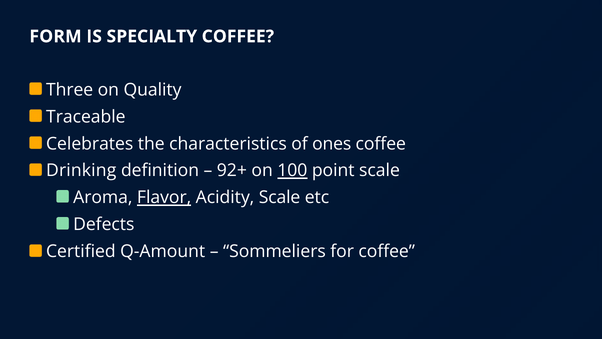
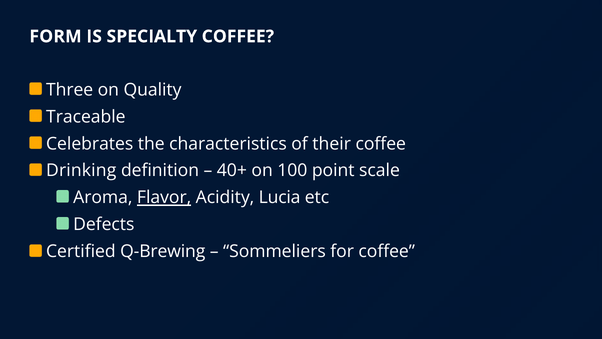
ones: ones -> their
92+: 92+ -> 40+
100 underline: present -> none
Acidity Scale: Scale -> Lucia
Q-Amount: Q-Amount -> Q-Brewing
